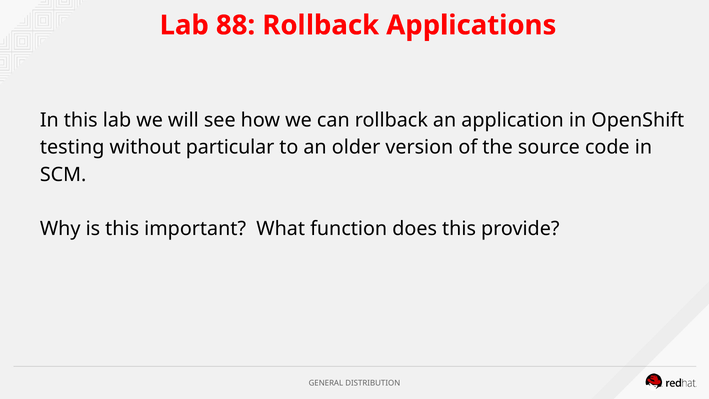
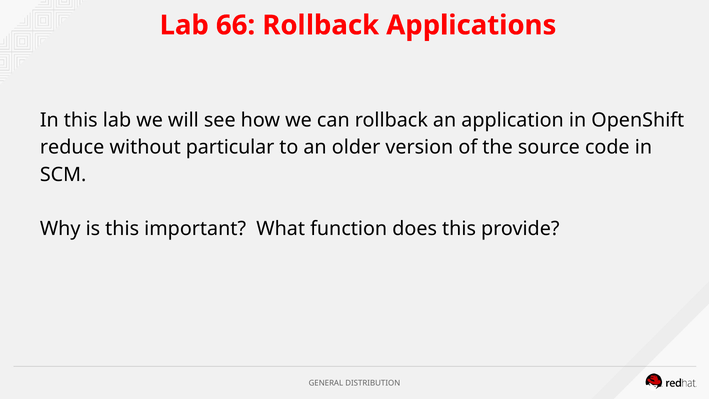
88: 88 -> 66
testing: testing -> reduce
